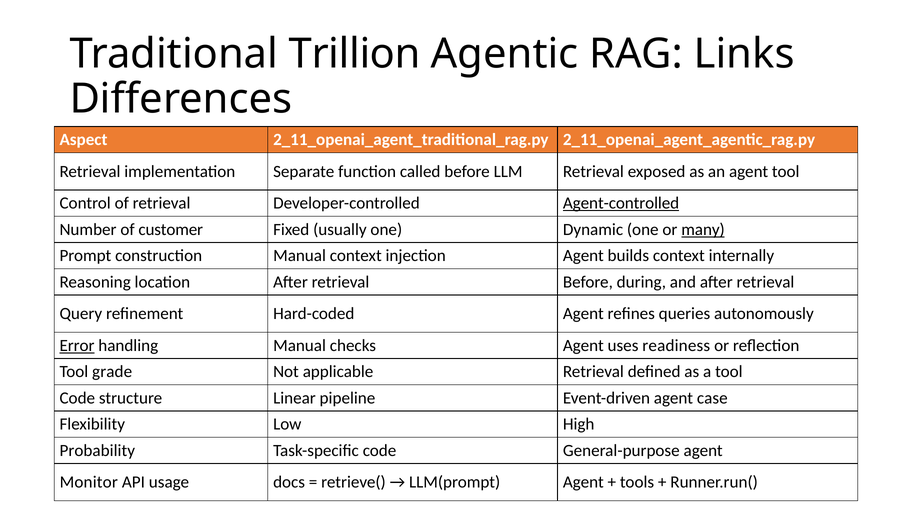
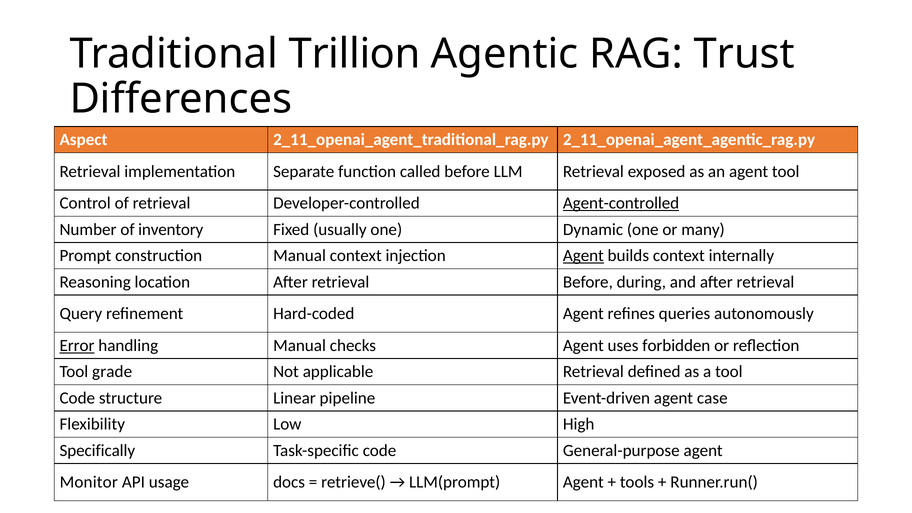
Links: Links -> Trust
customer: customer -> inventory
many underline: present -> none
Agent at (583, 256) underline: none -> present
readiness: readiness -> forbidden
Probability: Probability -> Specifically
